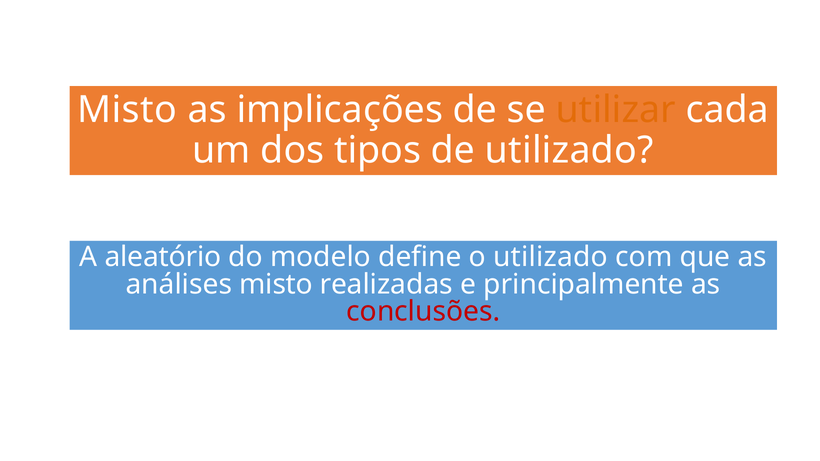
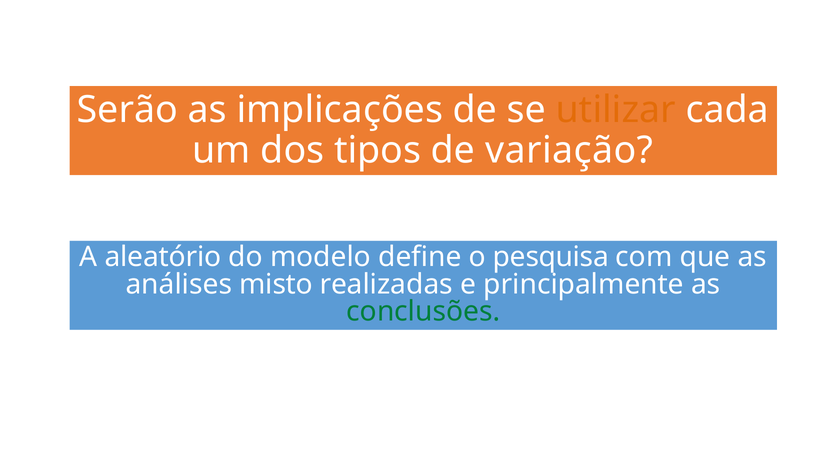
Misto at (127, 110): Misto -> Serão
de utilizado: utilizado -> variação
o utilizado: utilizado -> pesquisa
conclusões colour: red -> green
